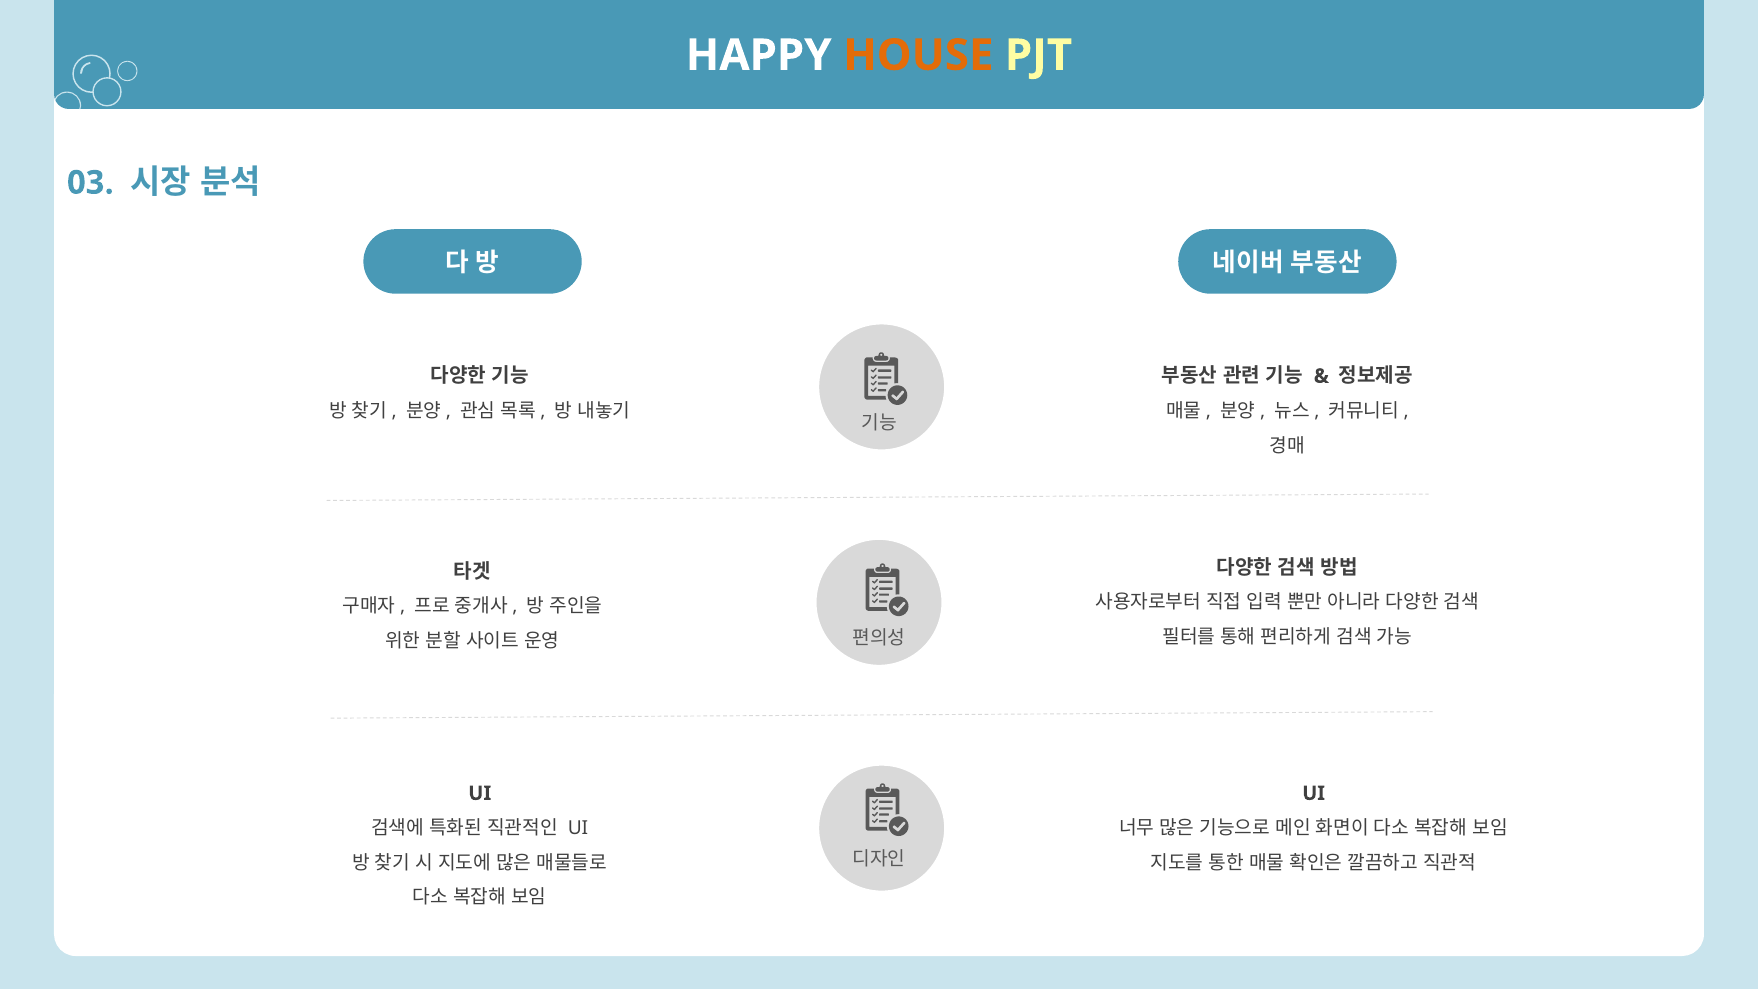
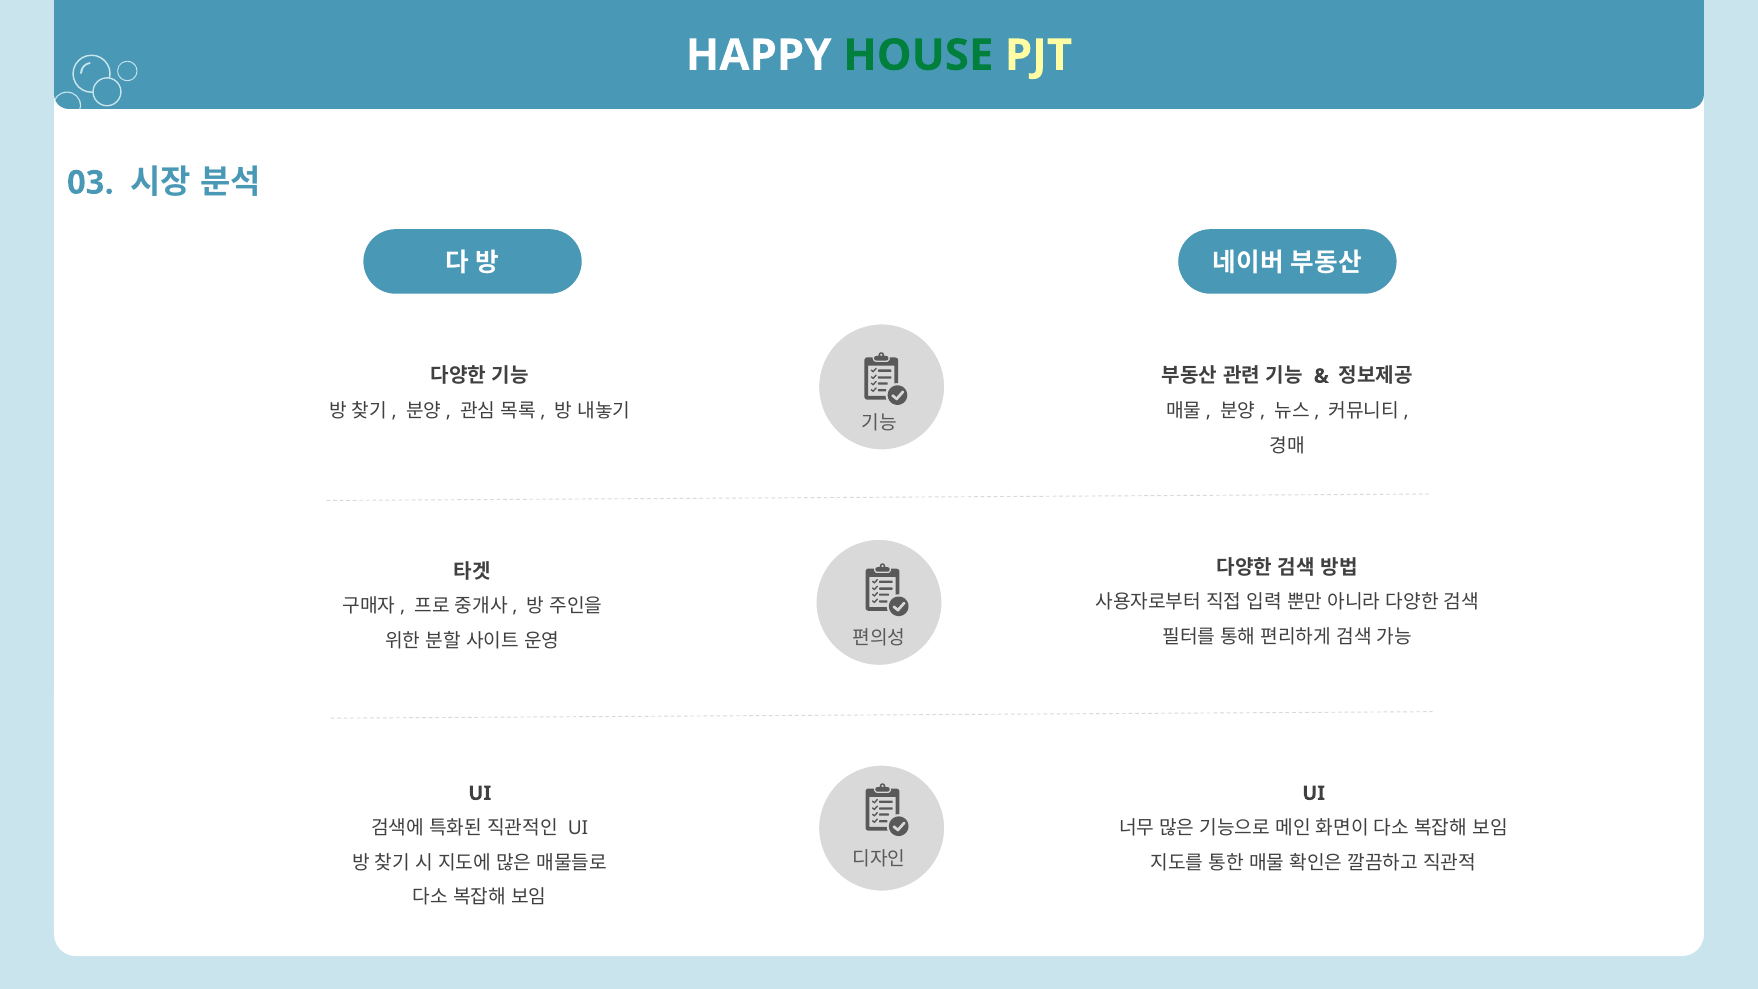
HOUSE colour: orange -> green
